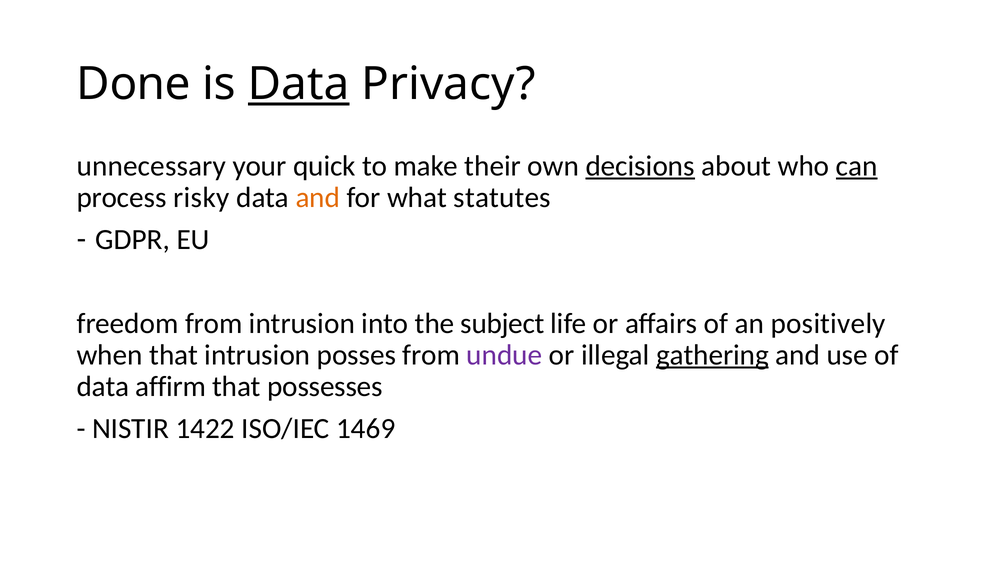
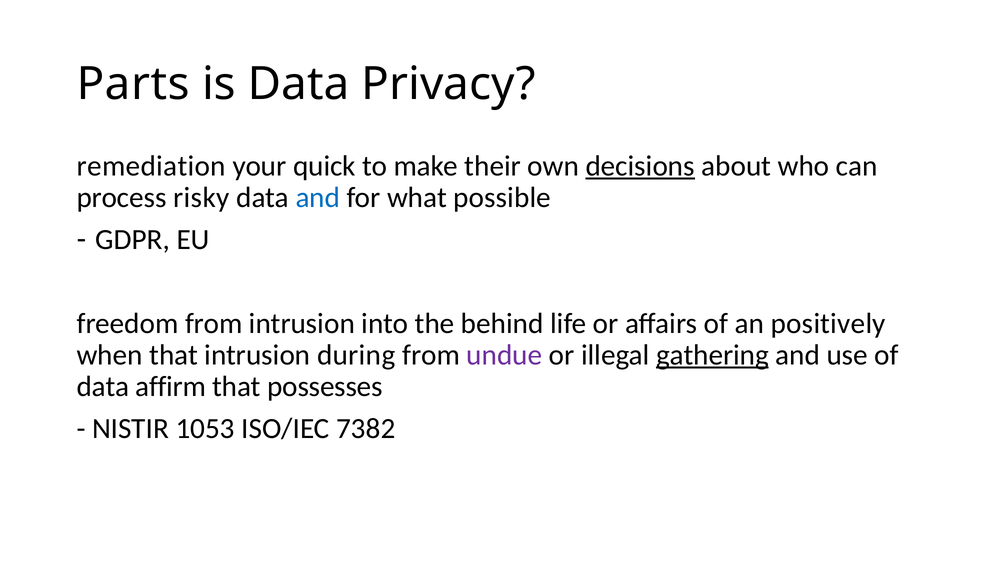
Done: Done -> Parts
Data at (299, 84) underline: present -> none
unnecessary: unnecessary -> remediation
can underline: present -> none
and at (318, 198) colour: orange -> blue
statutes: statutes -> possible
subject: subject -> behind
posses: posses -> during
1422: 1422 -> 1053
1469: 1469 -> 7382
